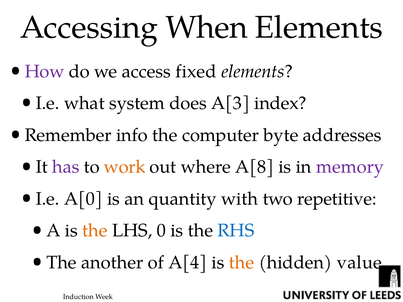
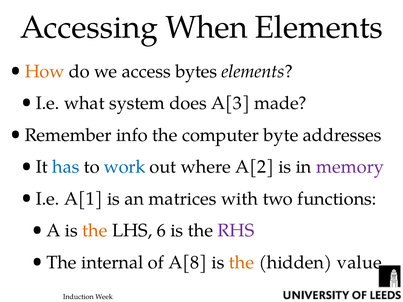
How colour: purple -> orange
fixed: fixed -> bytes
index: index -> made
has colour: purple -> blue
work colour: orange -> blue
A[8: A[8 -> A[2
A[0: A[0 -> A[1
quantity: quantity -> matrices
repetitive: repetitive -> functions
0: 0 -> 6
RHS colour: blue -> purple
another: another -> internal
A[4: A[4 -> A[8
